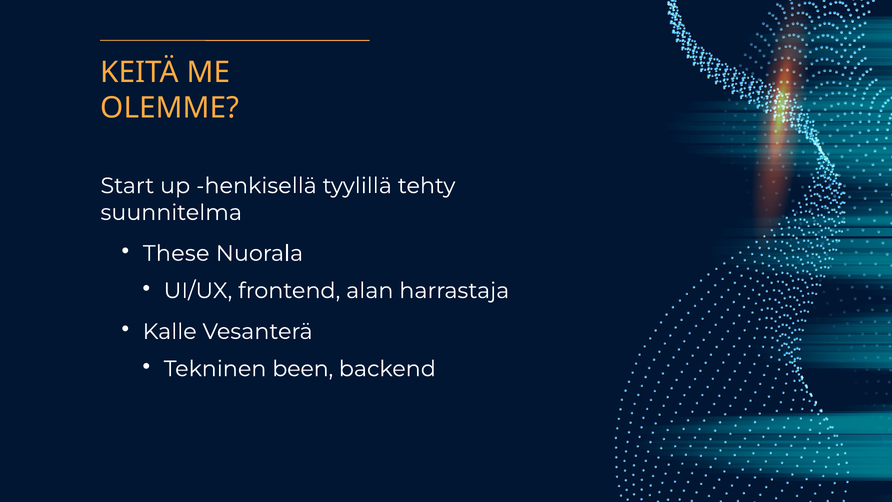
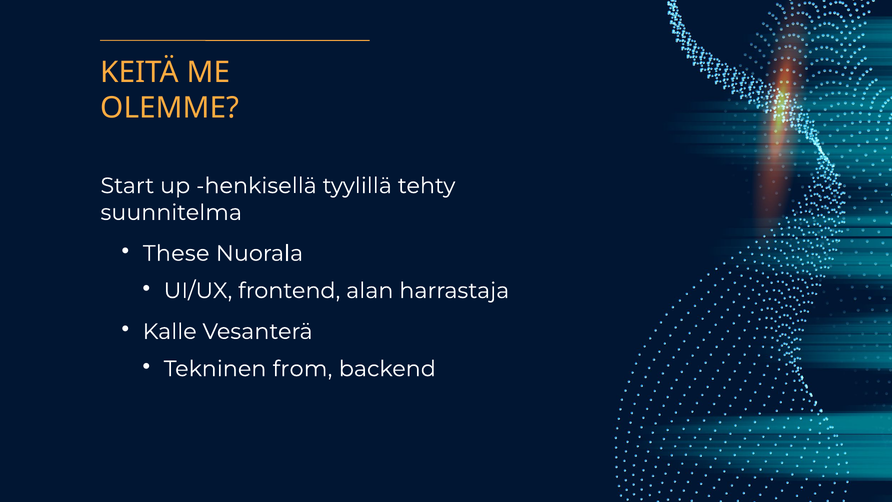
been: been -> from
